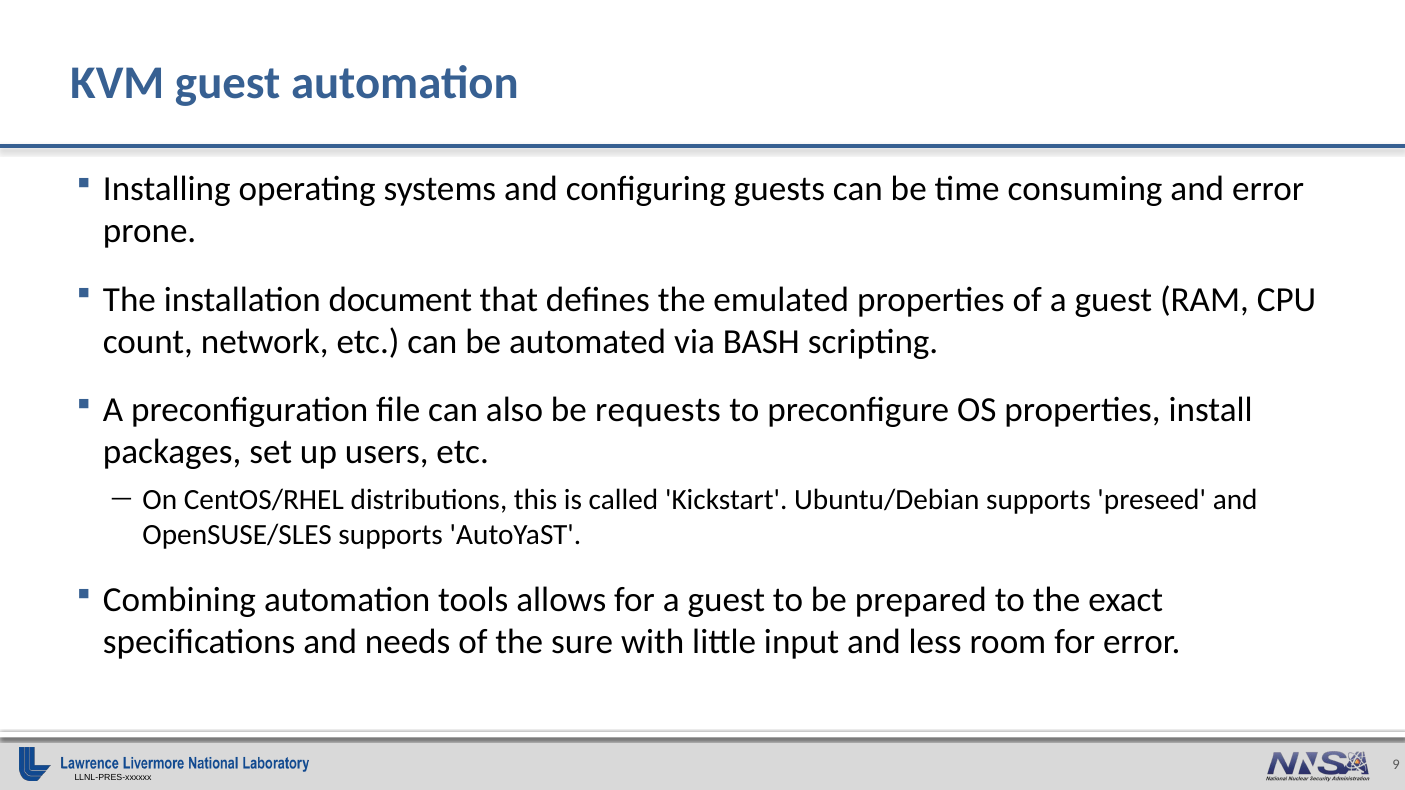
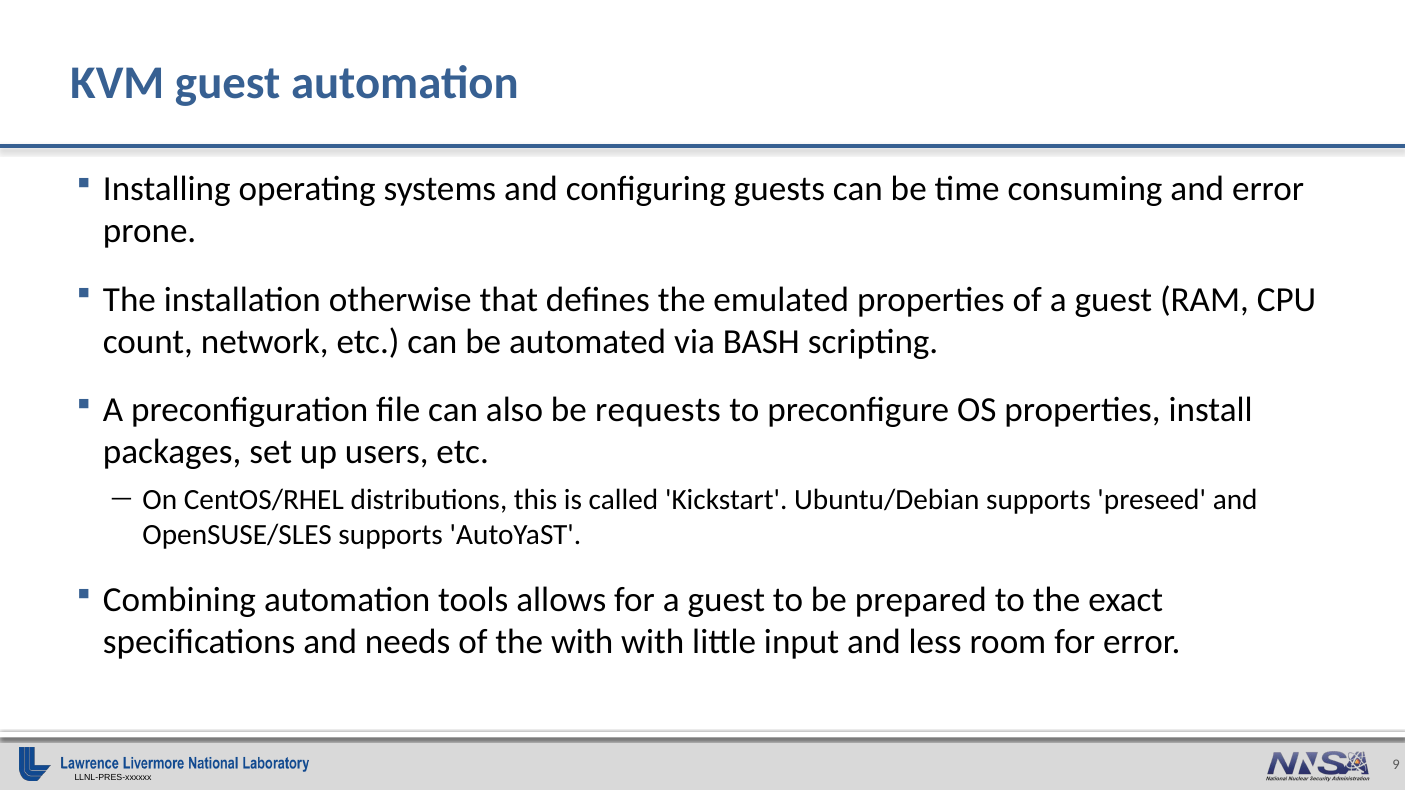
document: document -> otherwise
the sure: sure -> with
